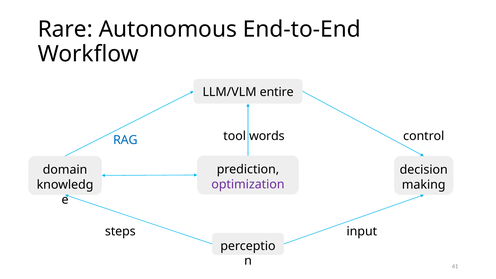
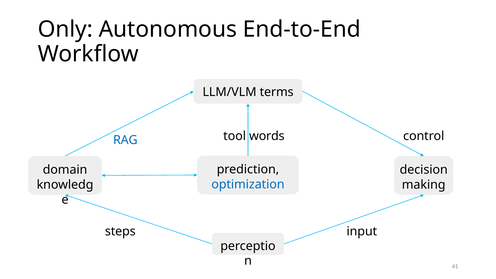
Rare: Rare -> Only
entire: entire -> terms
optimization colour: purple -> blue
